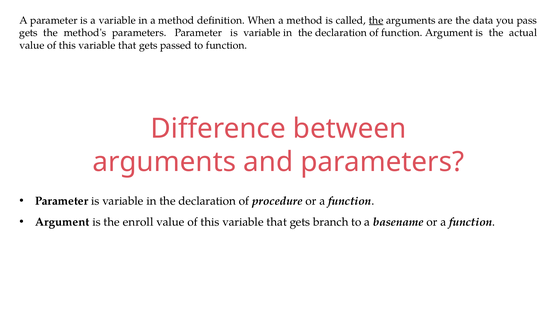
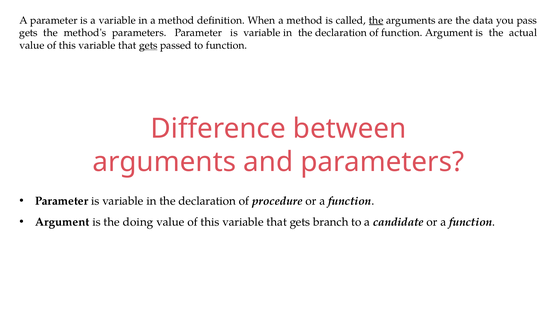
gets at (148, 45) underline: none -> present
enroll: enroll -> doing
basename: basename -> candidate
